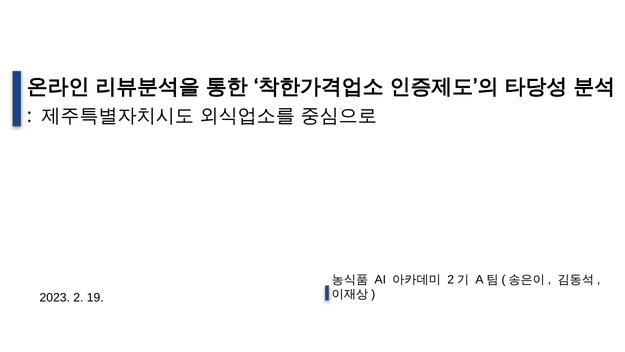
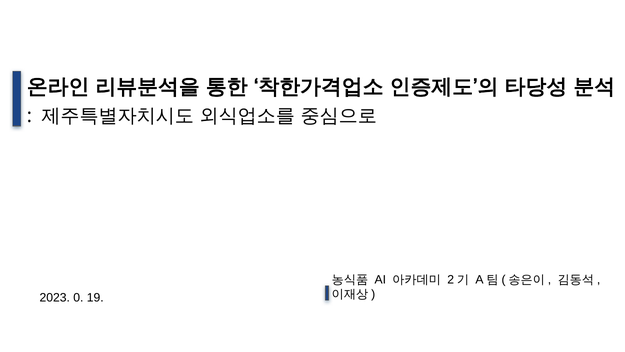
2023 2: 2 -> 0
